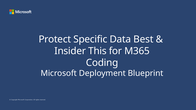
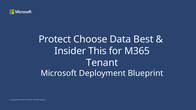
Specific: Specific -> Choose
Coding: Coding -> Tenant
